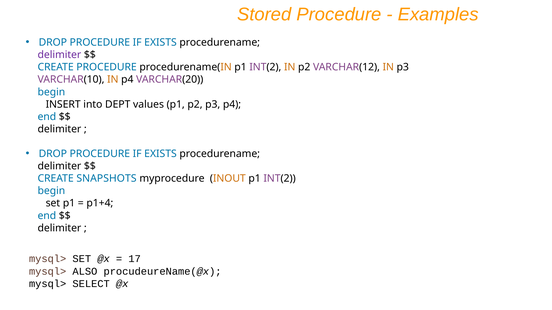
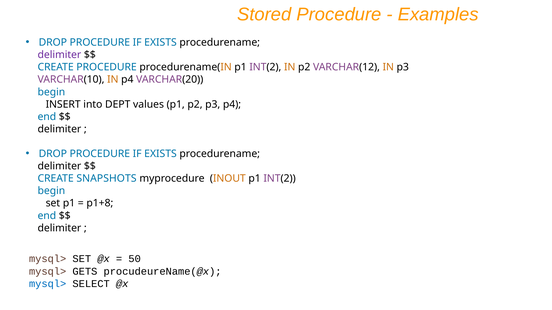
p1+4: p1+4 -> p1+8
17: 17 -> 50
ALSO: ALSO -> GETS
mysql> at (48, 284) colour: black -> blue
